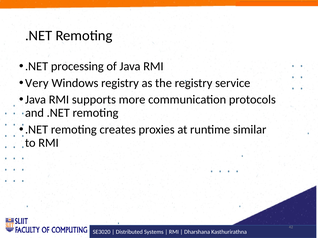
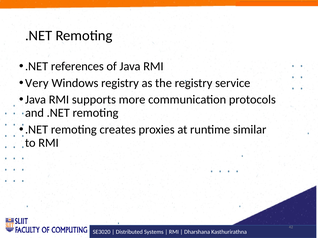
processing: processing -> references
